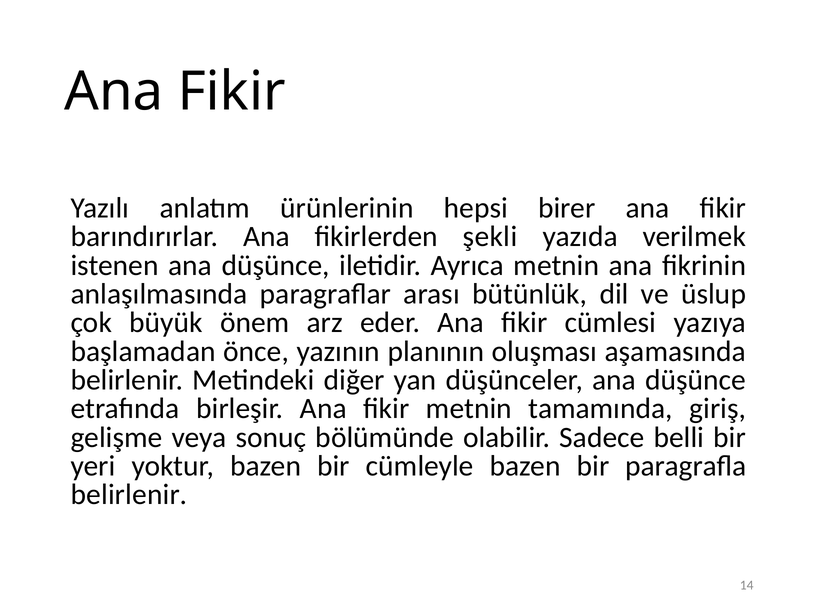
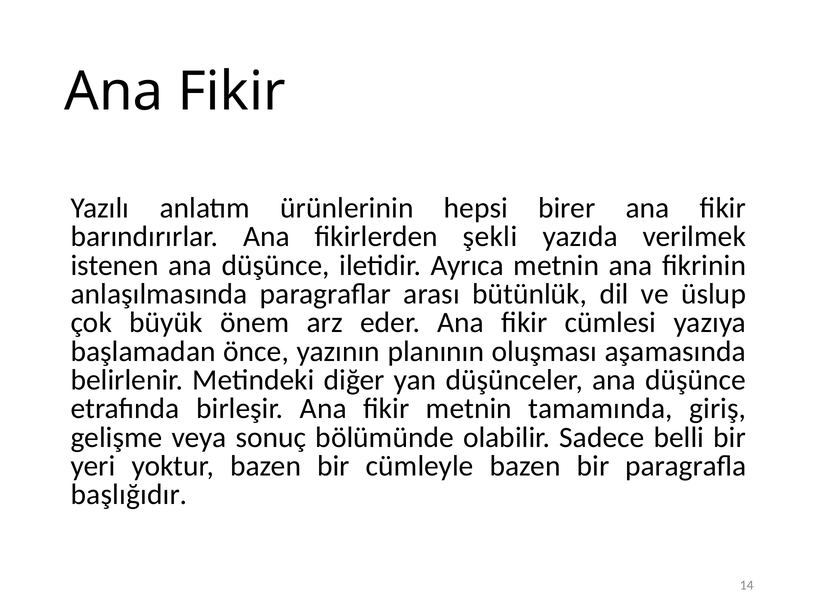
belirlenir at (129, 495): belirlenir -> başlığıdır
